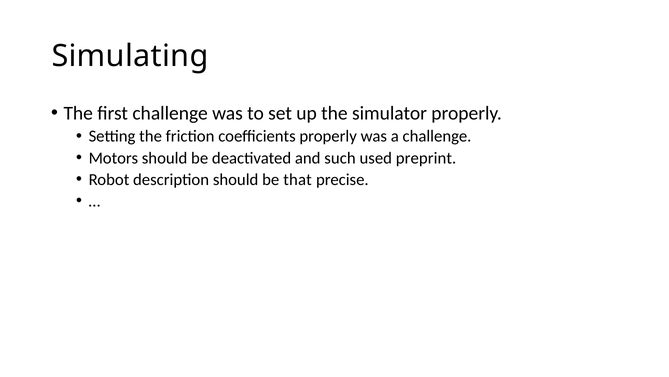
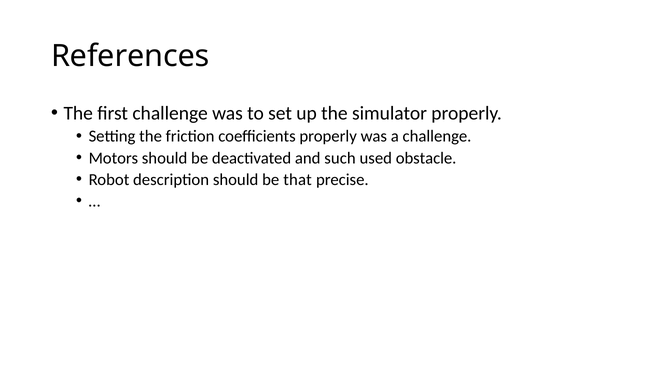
Simulating: Simulating -> References
preprint: preprint -> obstacle
